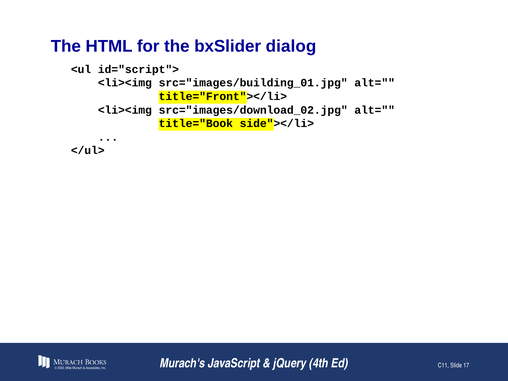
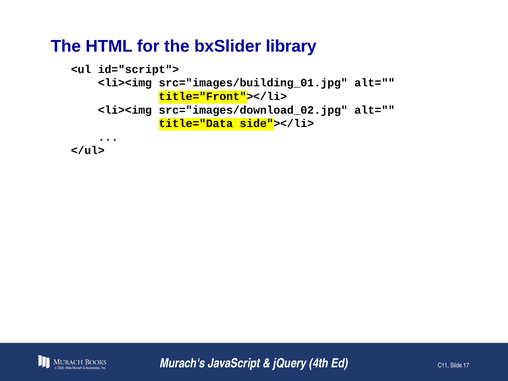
dialog: dialog -> library
title="Book: title="Book -> title="Data
